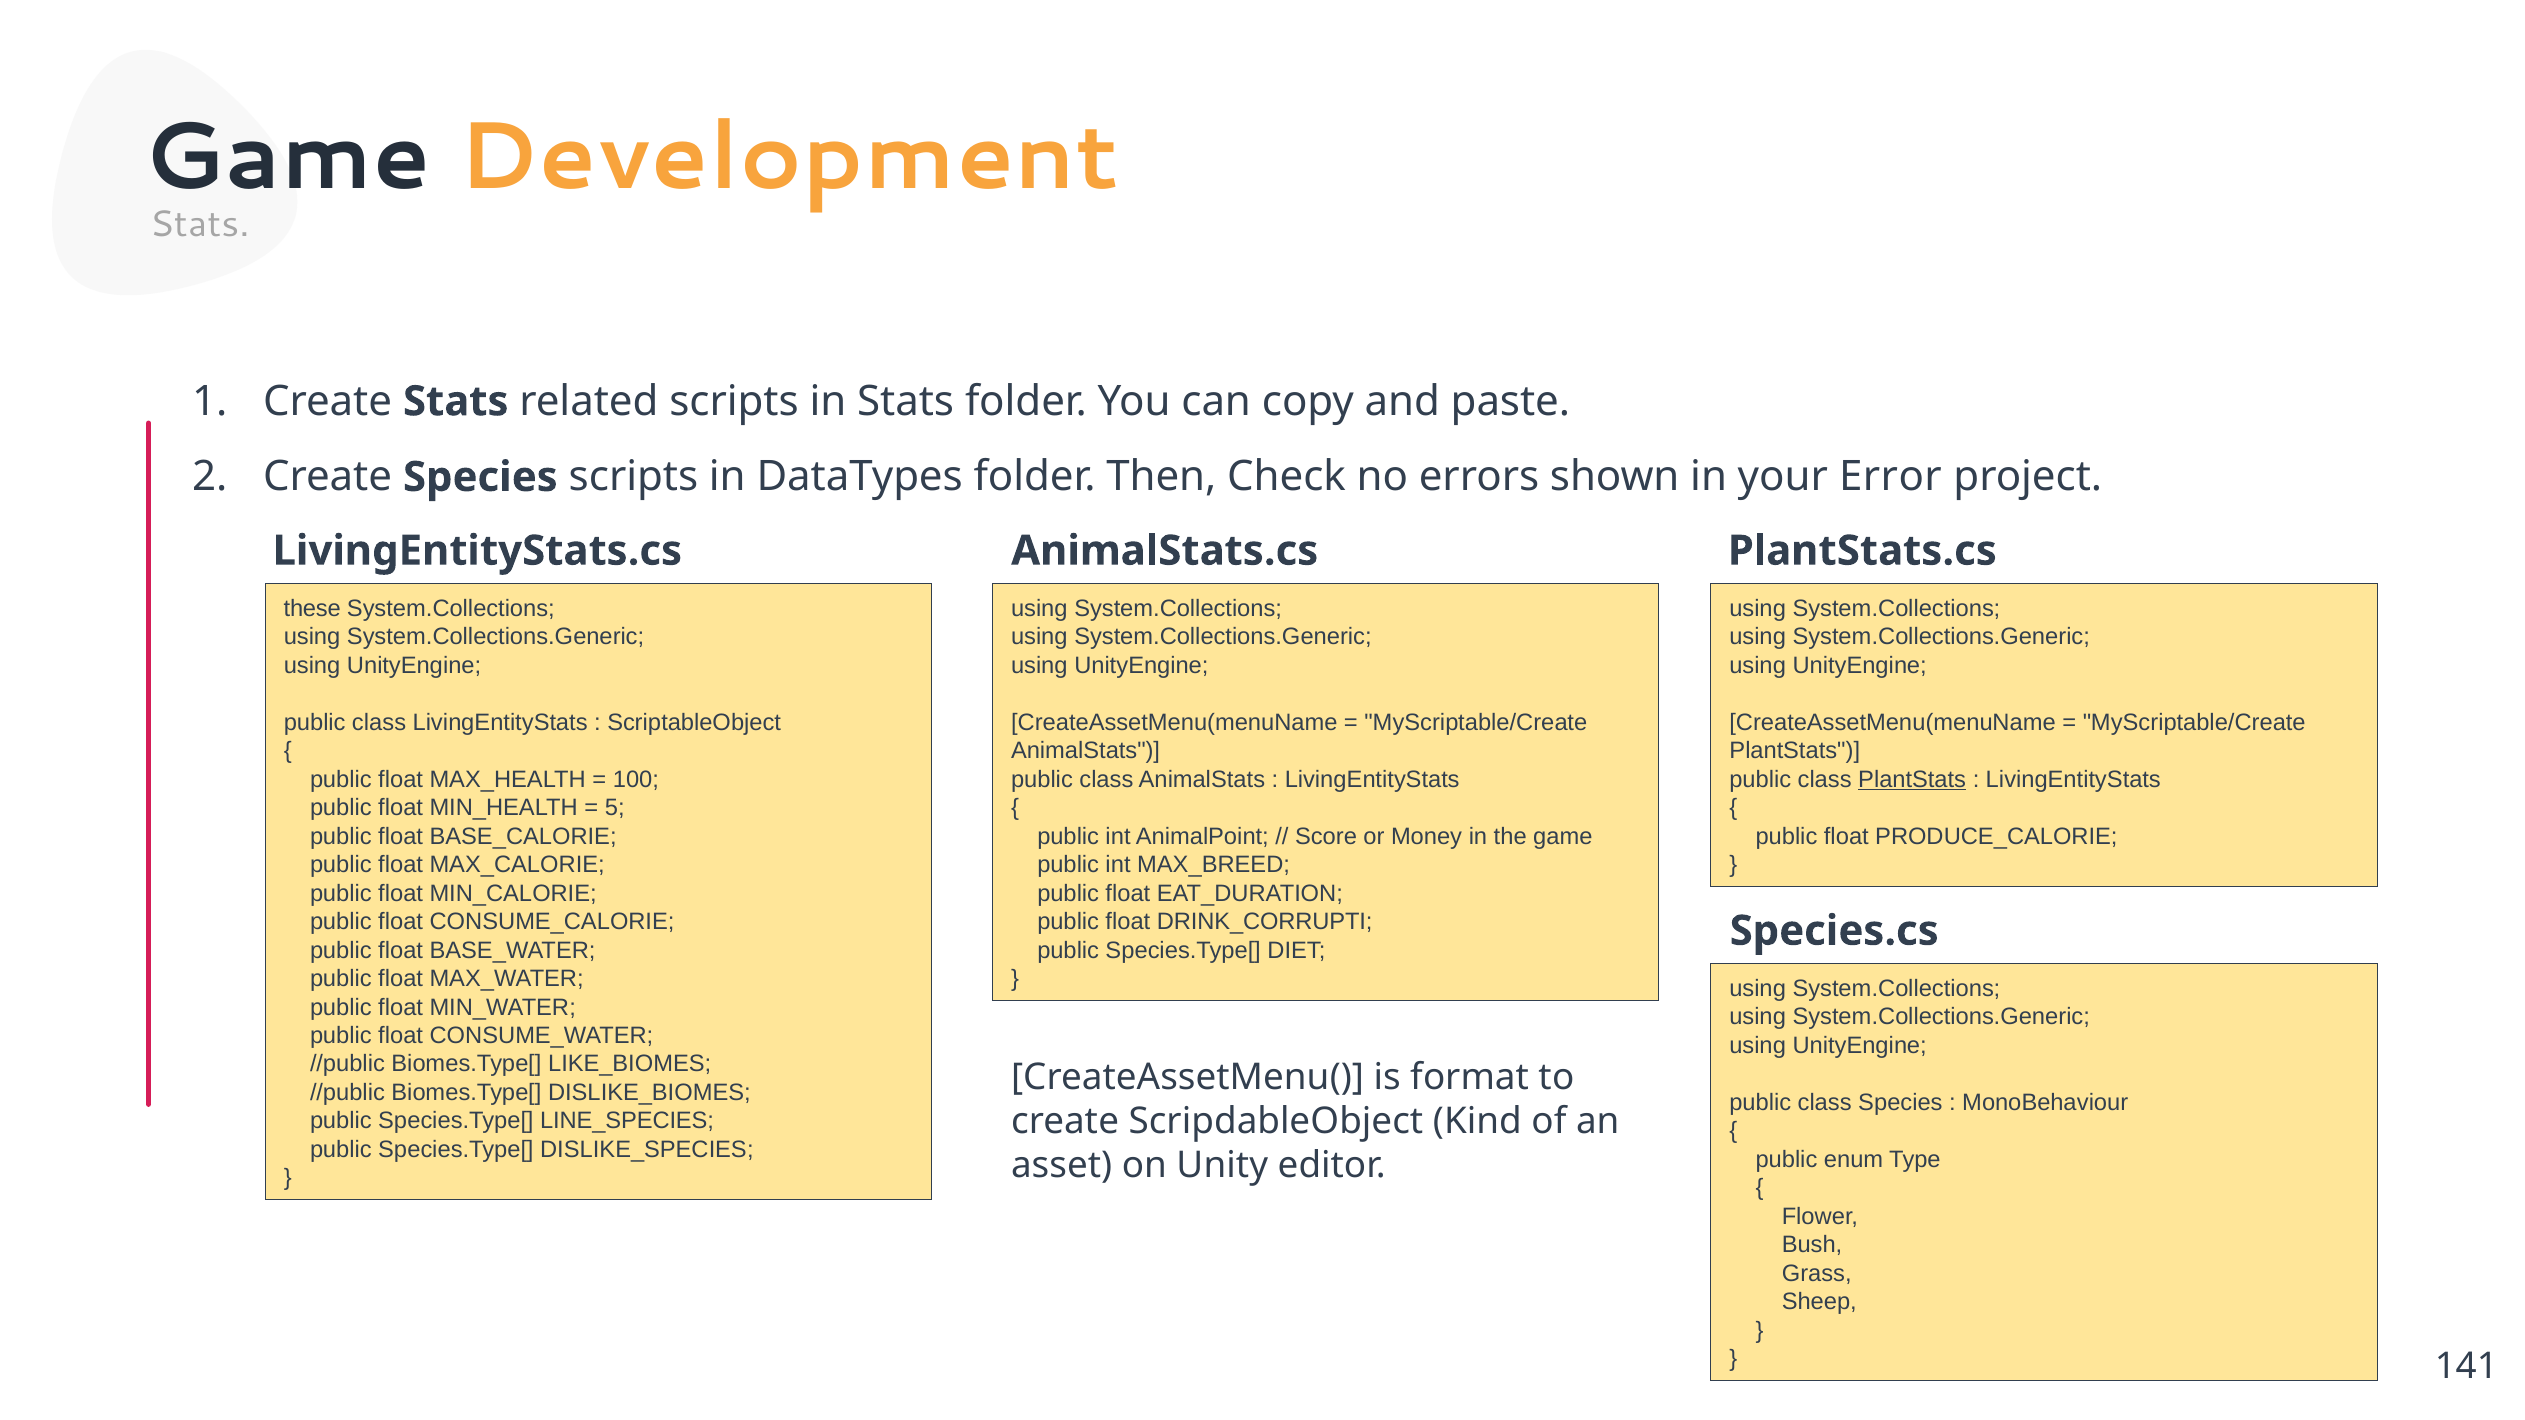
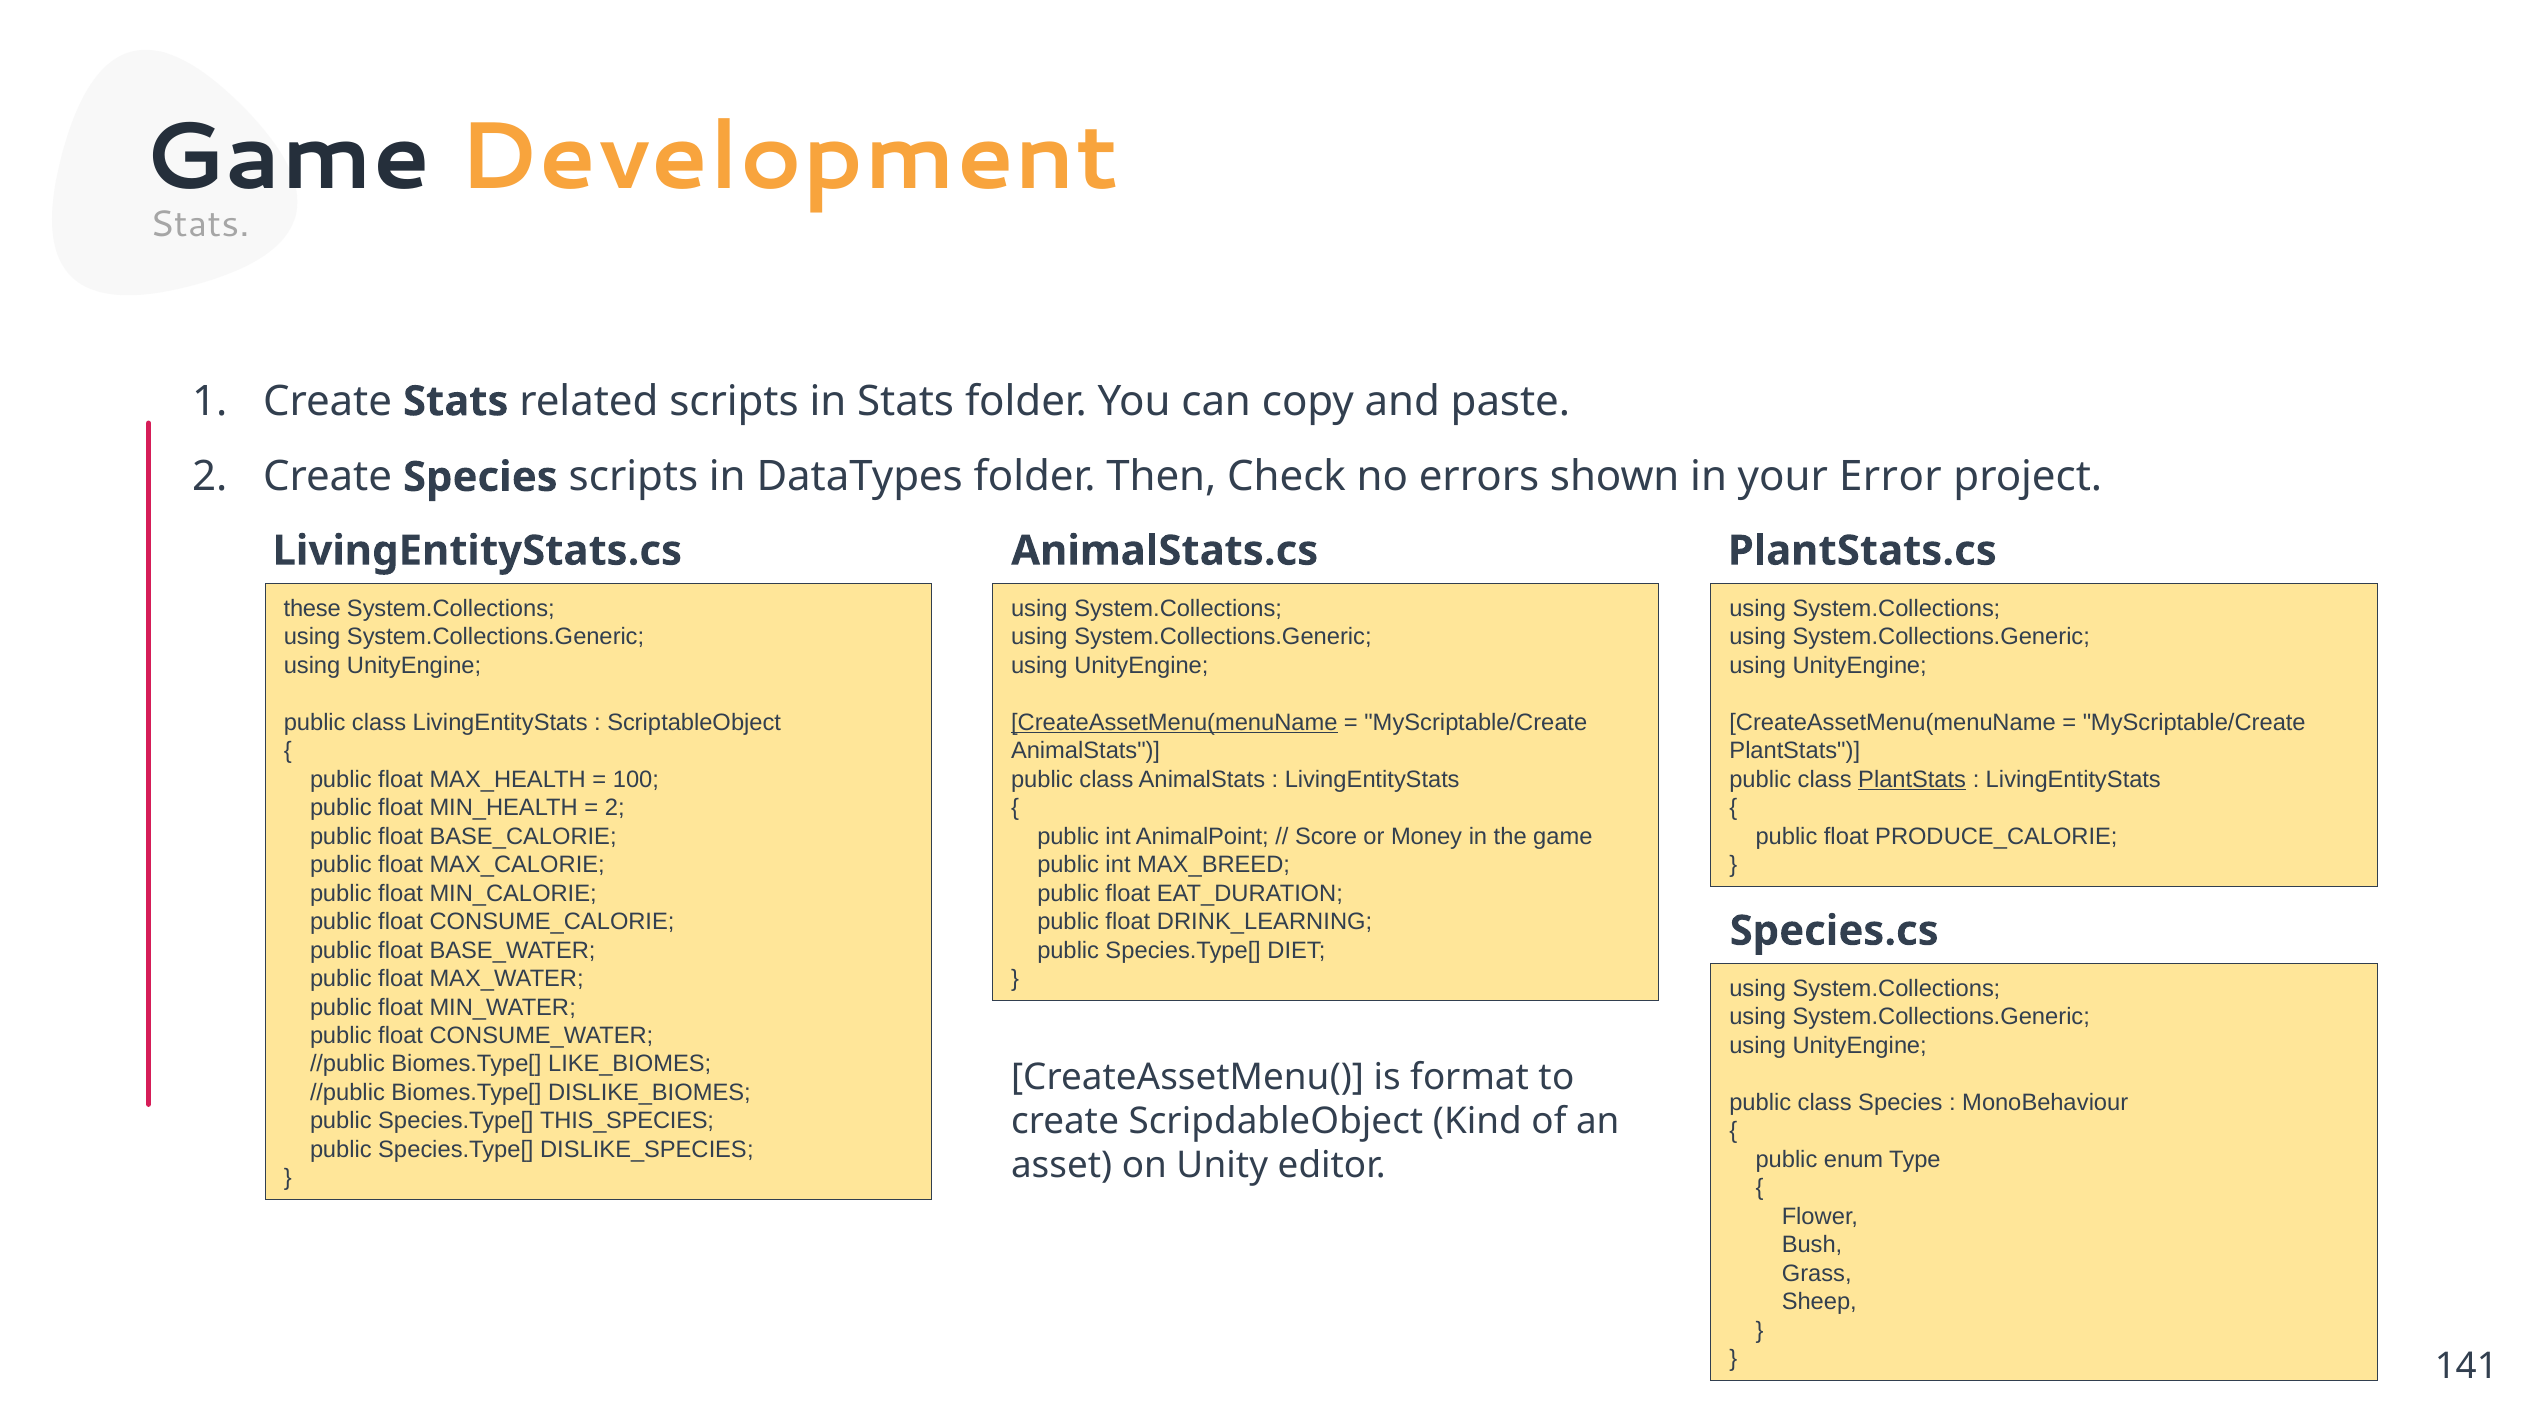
CreateAssetMenu(menuName at (1174, 723) underline: none -> present
5 at (615, 808): 5 -> 2
DRINK_CORRUPTI: DRINK_CORRUPTI -> DRINK_LEARNING
LINE_SPECIES: LINE_SPECIES -> THIS_SPECIES
